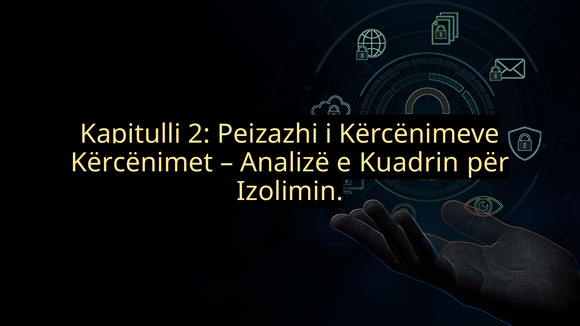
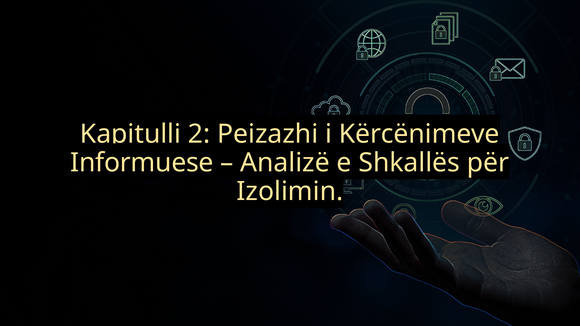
Kërcënimet: Kërcënimet -> Informuese
Kuadrin: Kuadrin -> Shkallës
